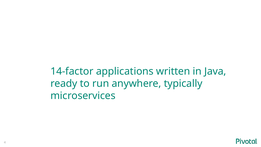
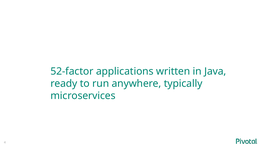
14-factor: 14-factor -> 52-factor
